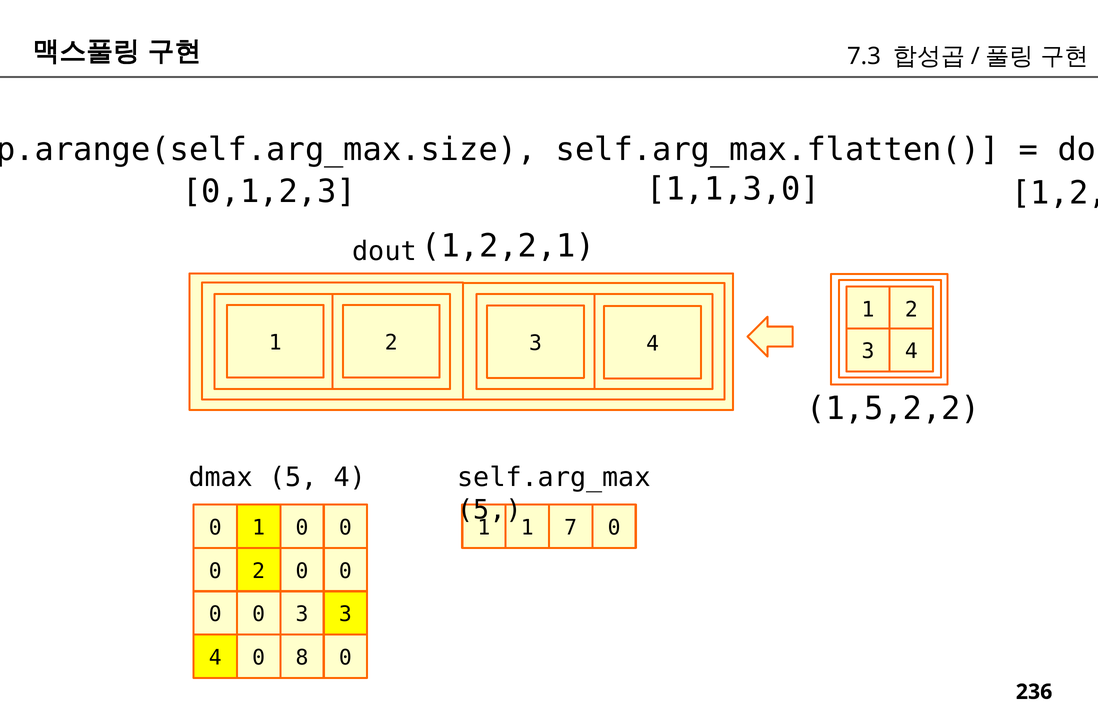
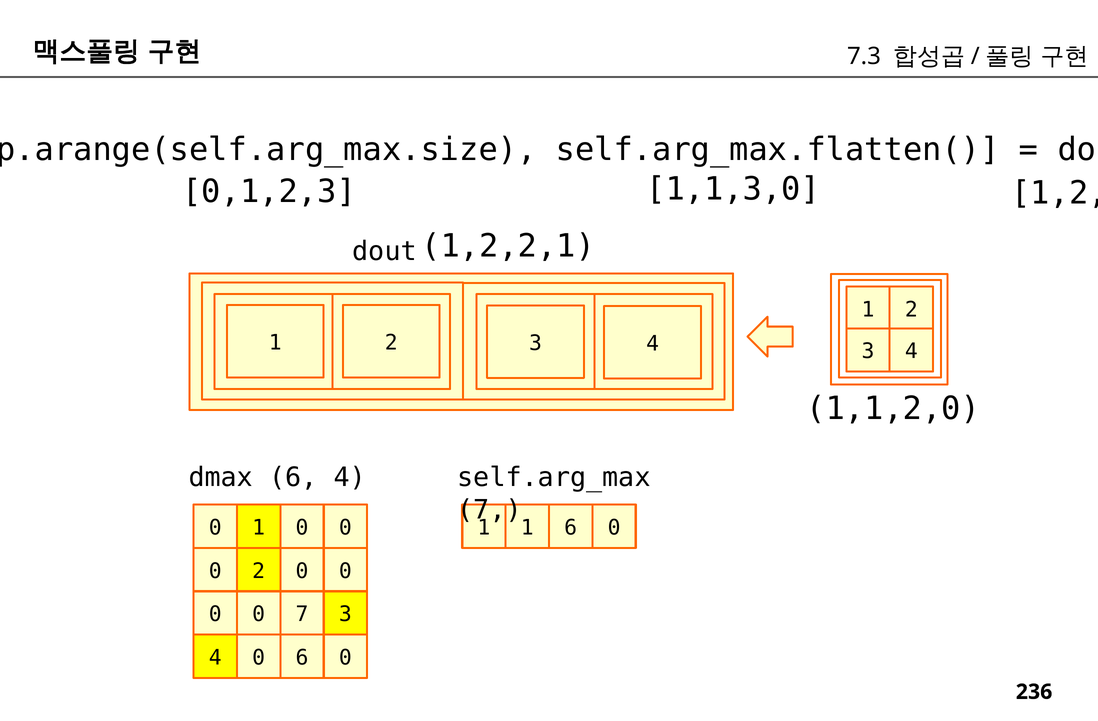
1,5,2,2: 1,5,2,2 -> 1,1,2,0
dmax 5: 5 -> 6
5 at (490, 510): 5 -> 7
1 7: 7 -> 6
0 3: 3 -> 7
0 8: 8 -> 6
